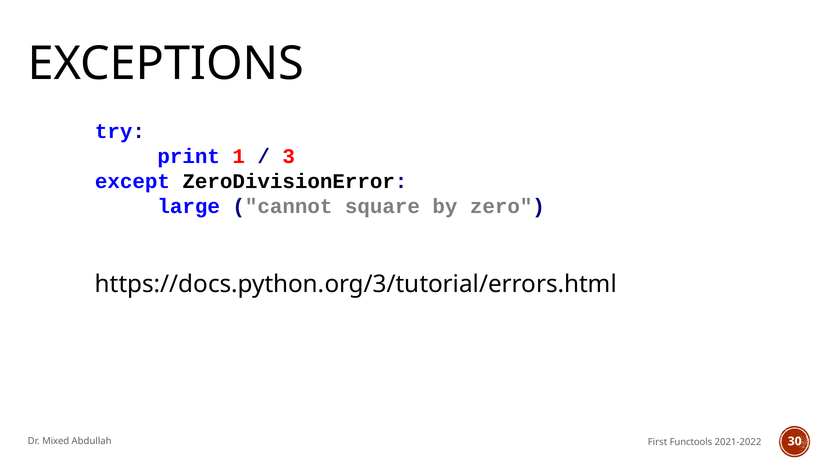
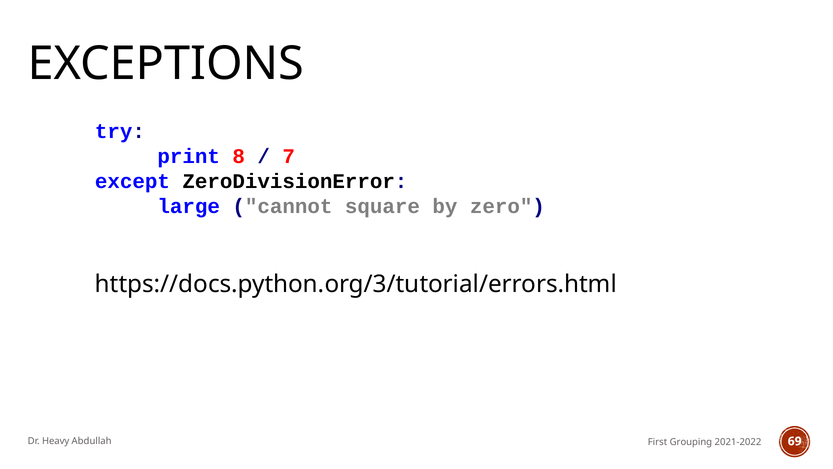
1: 1 -> 8
3: 3 -> 7
Mixed: Mixed -> Heavy
30: 30 -> 69
Functools: Functools -> Grouping
